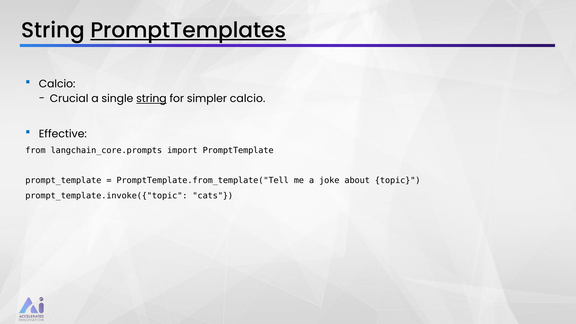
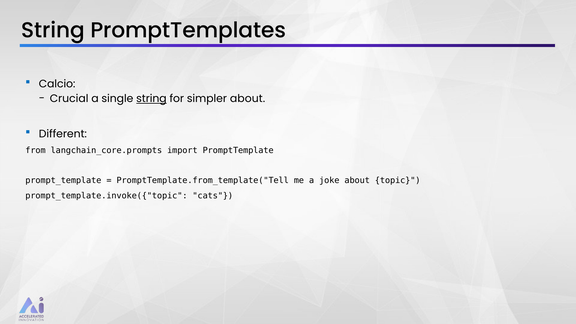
PromptTemplates underline: present -> none
simpler calcio: calcio -> about
Effective: Effective -> Different
